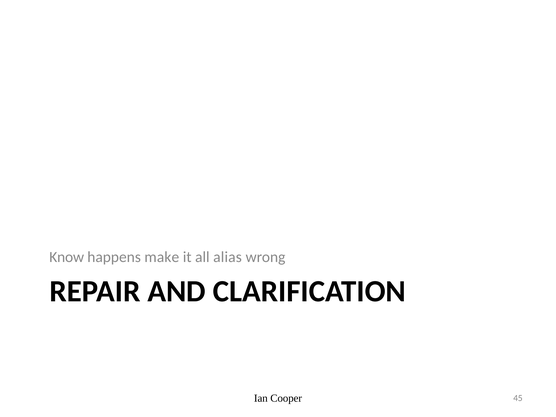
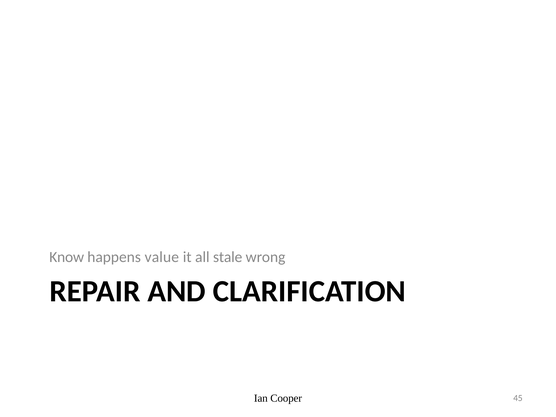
make: make -> value
alias: alias -> stale
